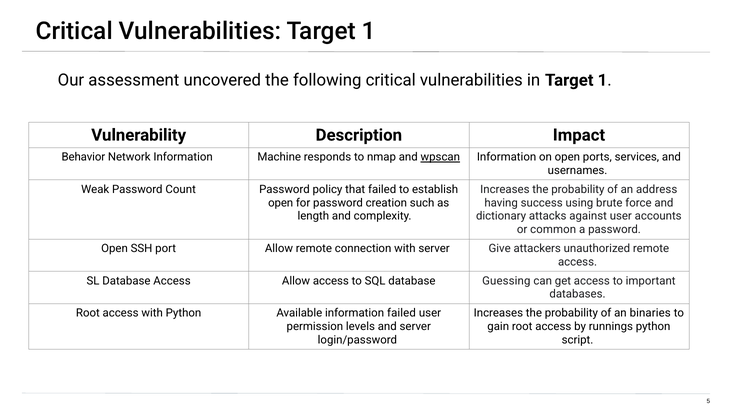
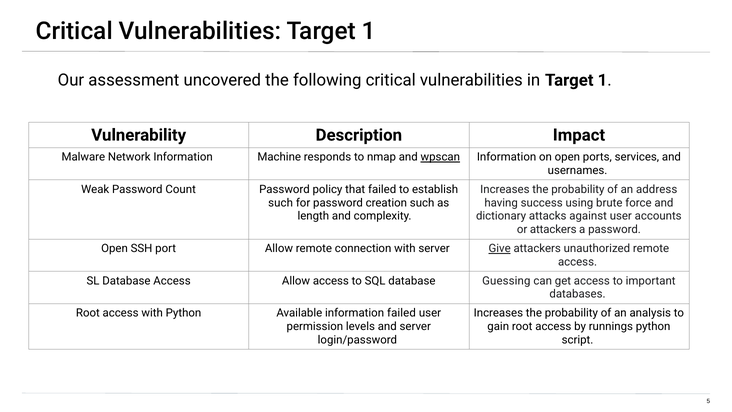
Behavior: Behavior -> Malware
open at (281, 203): open -> such
or common: common -> attackers
Give underline: none -> present
binaries: binaries -> analysis
